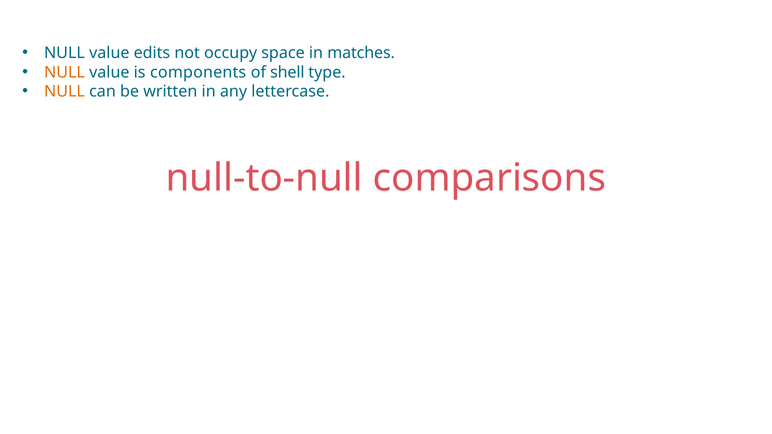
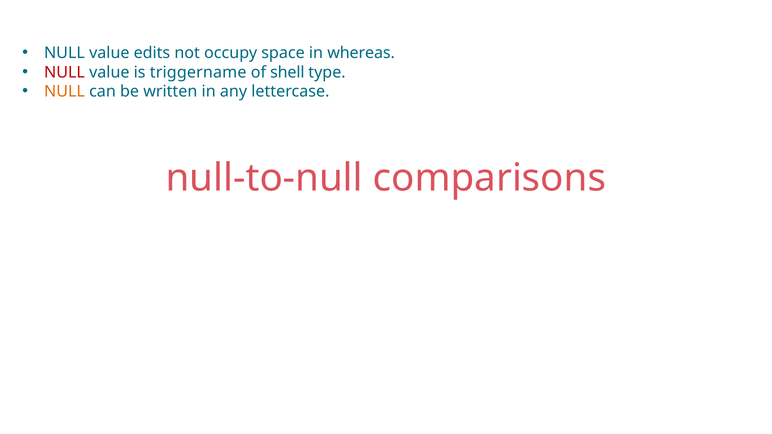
matches: matches -> whereas
NULL at (65, 72) colour: orange -> red
components: components -> triggername
